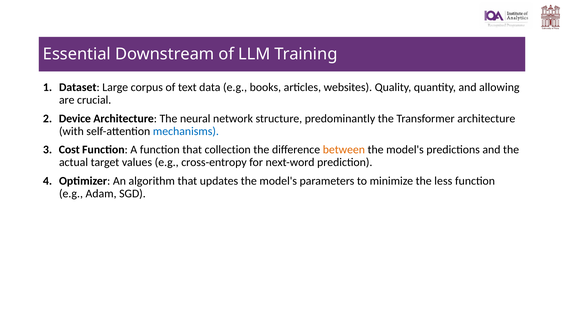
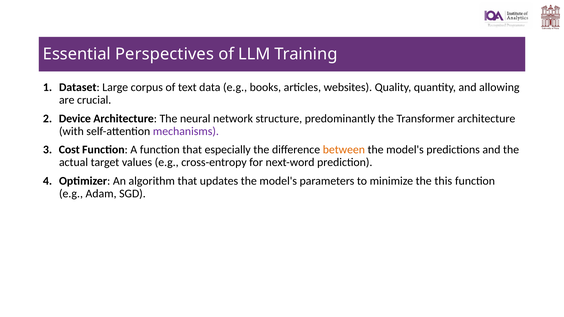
Downstream: Downstream -> Perspectives
mechanisms colour: blue -> purple
collection: collection -> especially
less: less -> this
